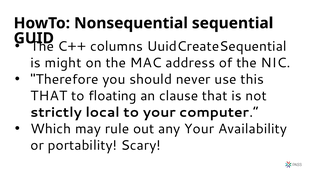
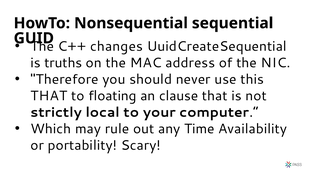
columns: columns -> changes
might: might -> truths
any Your: Your -> Time
